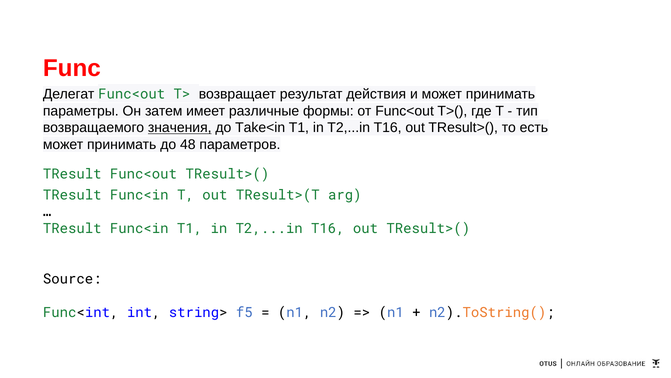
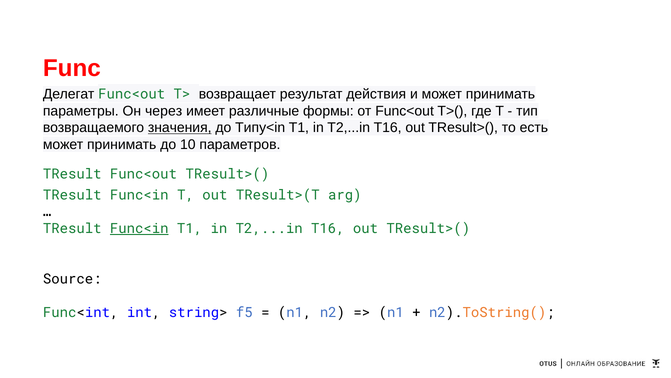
затем: затем -> через
Take<in: Take<in -> Типу<in
48: 48 -> 10
Func<in at (139, 228) underline: none -> present
